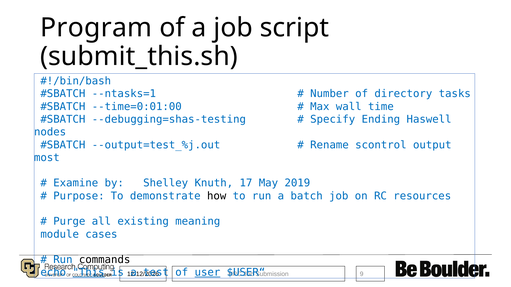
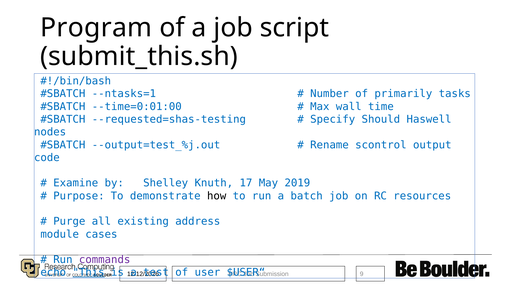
directory: directory -> primarily
--debugging=shas-testing: --debugging=shas-testing -> --requested=shas-testing
Ending: Ending -> Should
most: most -> code
meaning: meaning -> address
commands colour: black -> purple
user underline: present -> none
